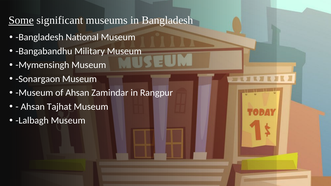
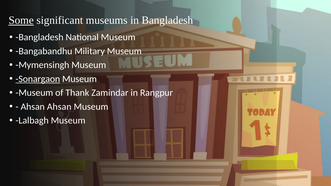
Sonargaon underline: none -> present
of Ahsan: Ahsan -> Thank
Ahsan Tajhat: Tajhat -> Ahsan
